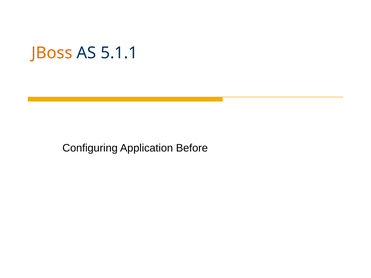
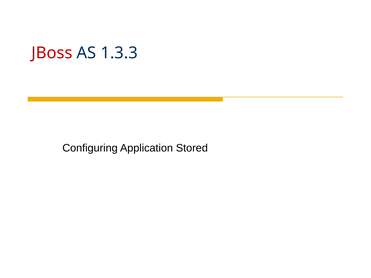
JBoss colour: orange -> red
5.1.1: 5.1.1 -> 1.3.3
Before: Before -> Stored
